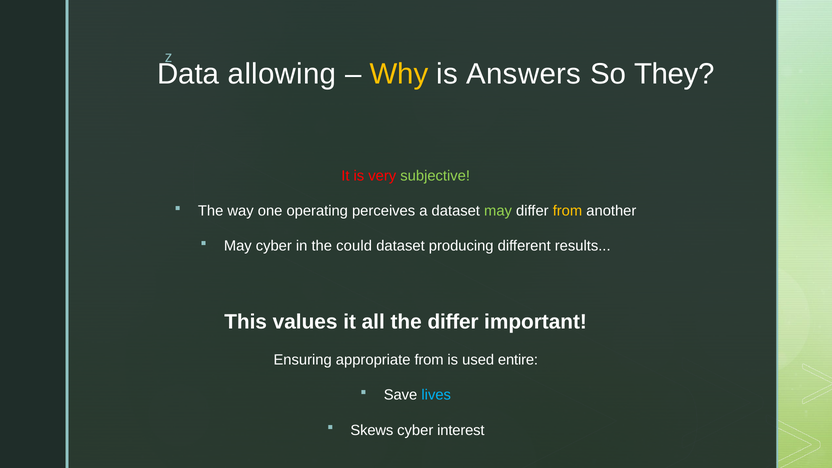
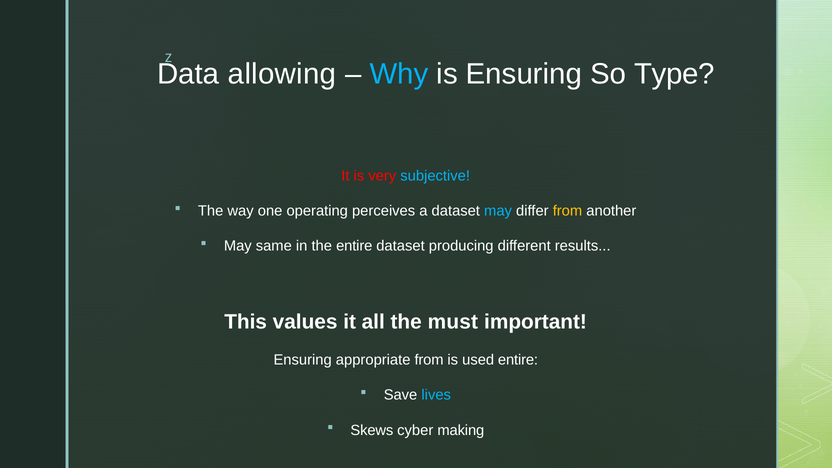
Why colour: yellow -> light blue
is Answers: Answers -> Ensuring
They: They -> Type
subjective colour: light green -> light blue
may at (498, 211) colour: light green -> light blue
May cyber: cyber -> same
the could: could -> entire
the differ: differ -> must
interest: interest -> making
